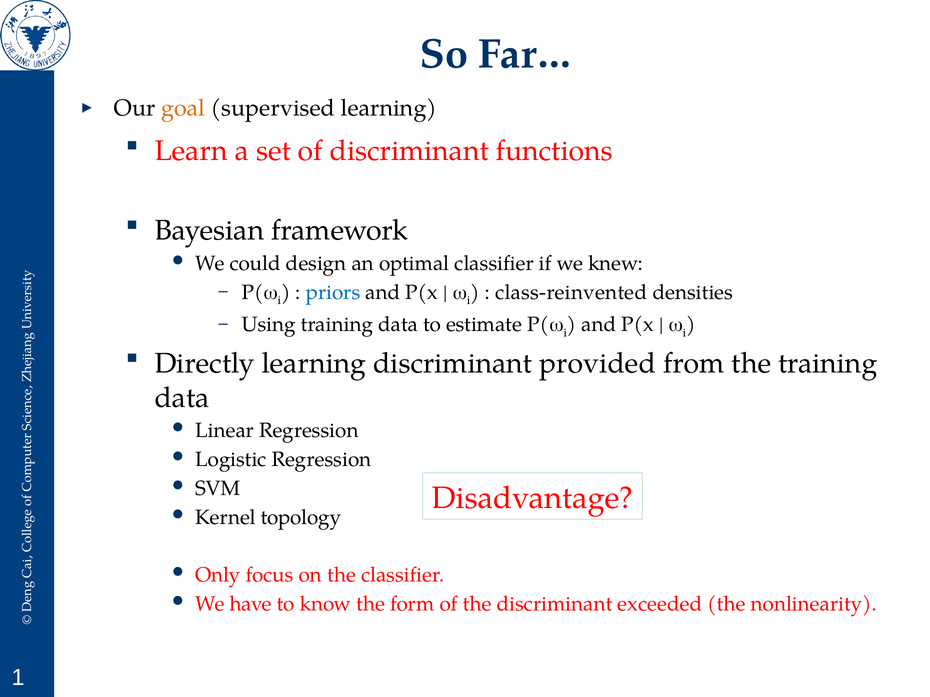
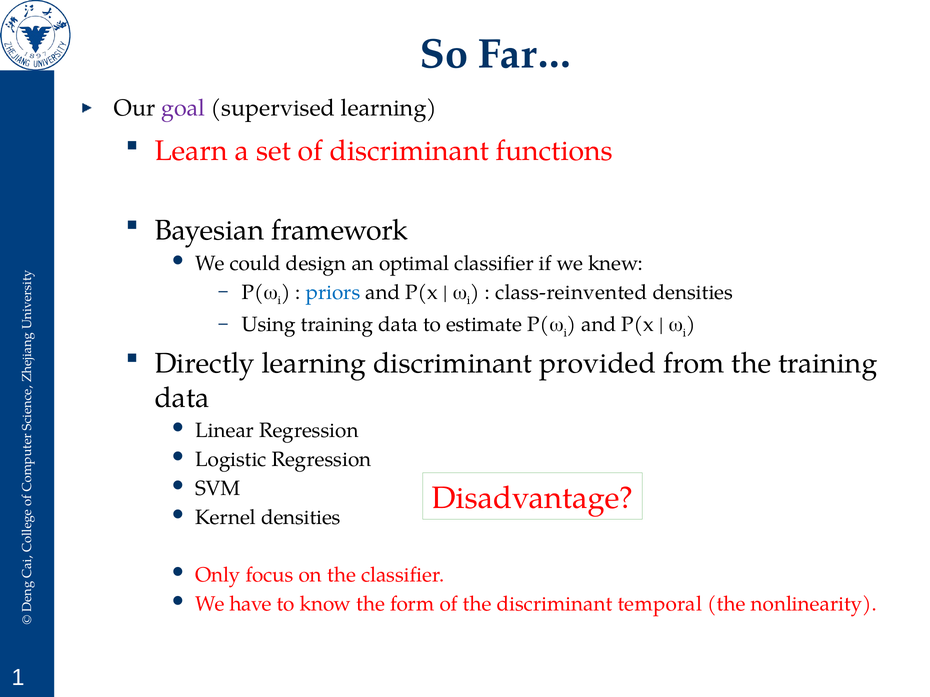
goal colour: orange -> purple
Kernel topology: topology -> densities
exceeded: exceeded -> temporal
